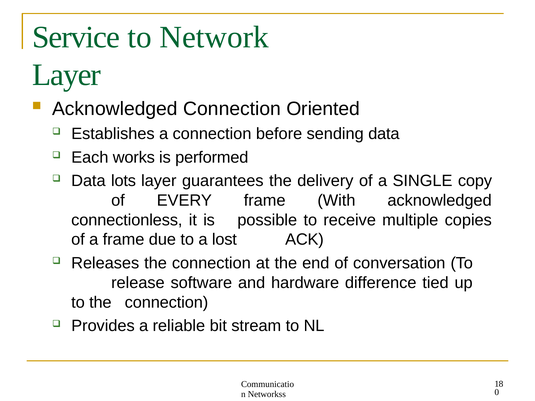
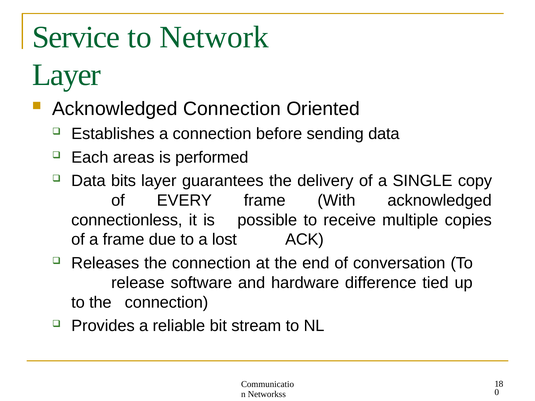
works: works -> areas
lots: lots -> bits
